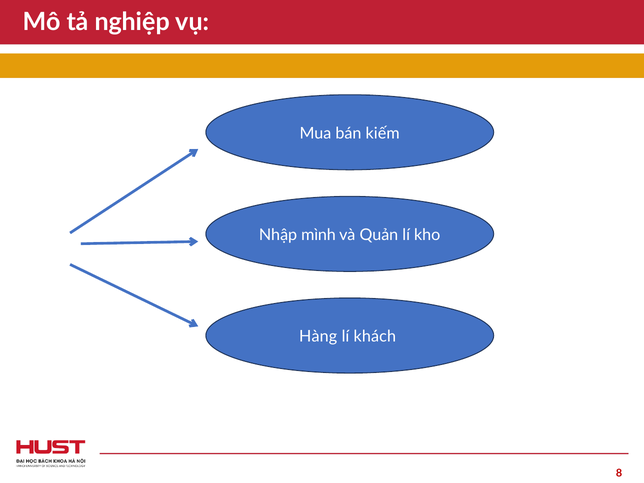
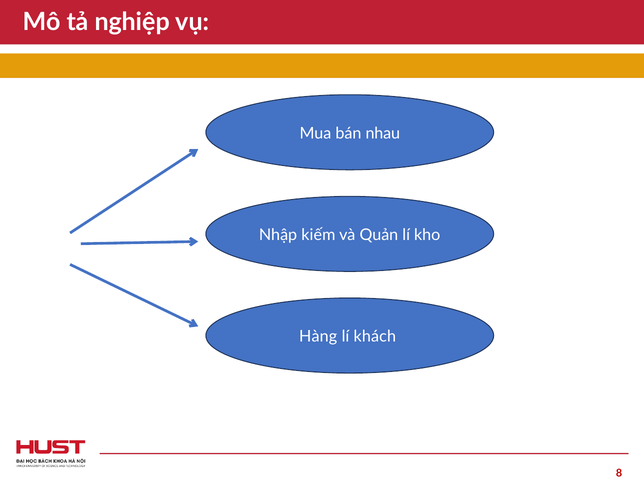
kiếm: kiếm -> nhau
mình: mình -> kiếm
